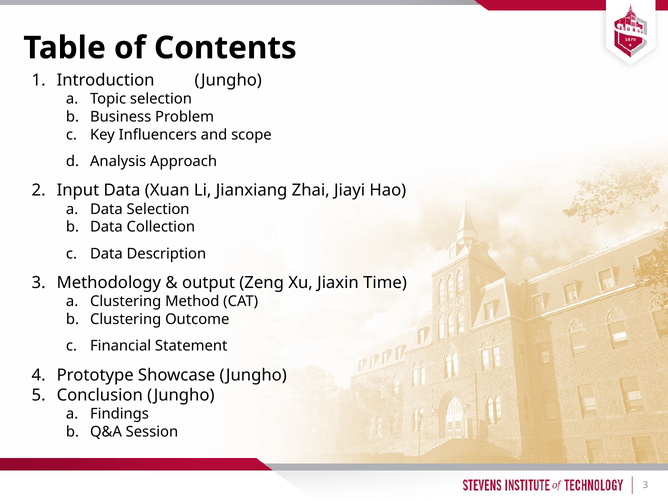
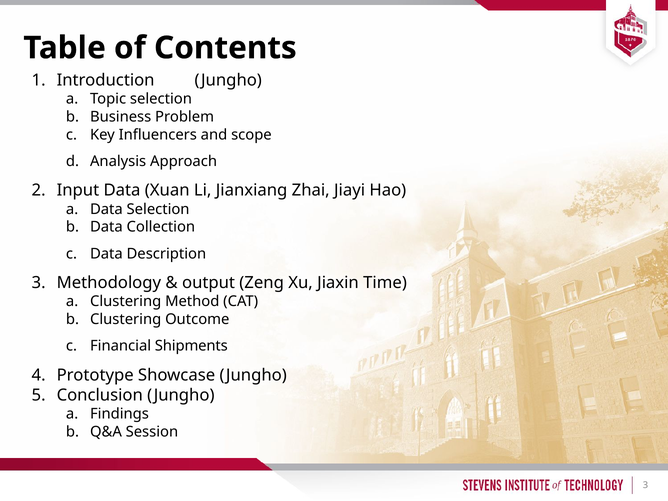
Statement: Statement -> Shipments
